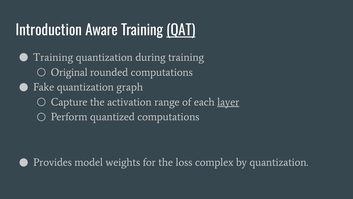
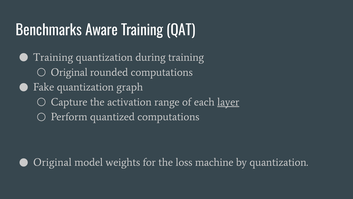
Introduction: Introduction -> Benchmarks
QAT underline: present -> none
Provides at (53, 162): Provides -> Original
complex: complex -> machine
